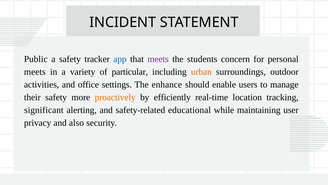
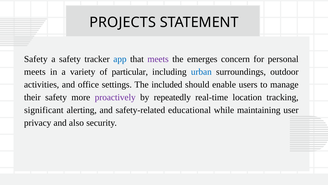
INCIDENT: INCIDENT -> PROJECTS
Public at (36, 59): Public -> Safety
students: students -> emerges
urban colour: orange -> blue
enhance: enhance -> included
proactively colour: orange -> purple
efficiently: efficiently -> repeatedly
